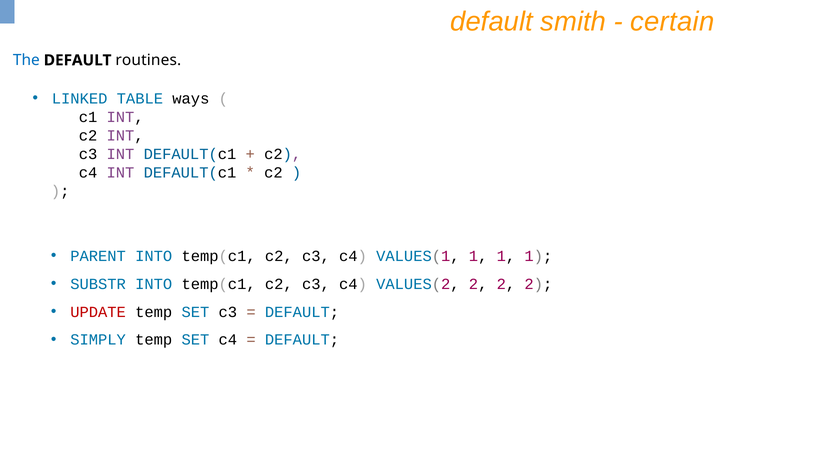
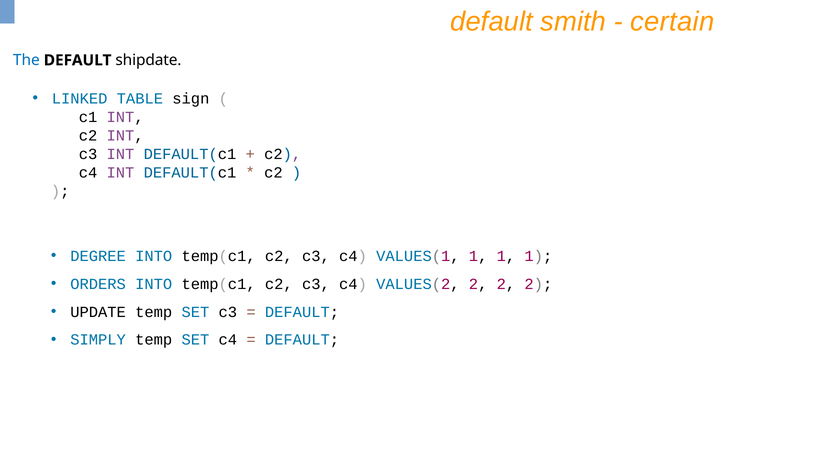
routines: routines -> shipdate
ways: ways -> sign
PARENT: PARENT -> DEGREE
SUBSTR: SUBSTR -> ORDERS
UPDATE colour: red -> black
